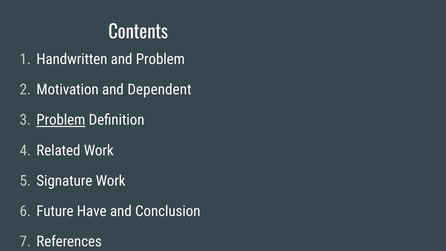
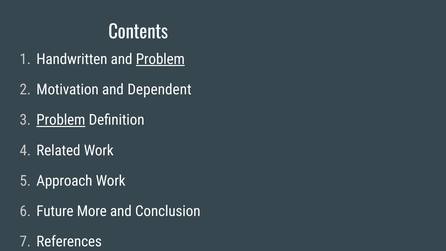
Problem at (160, 59) underline: none -> present
Signature: Signature -> Approach
Have: Have -> More
